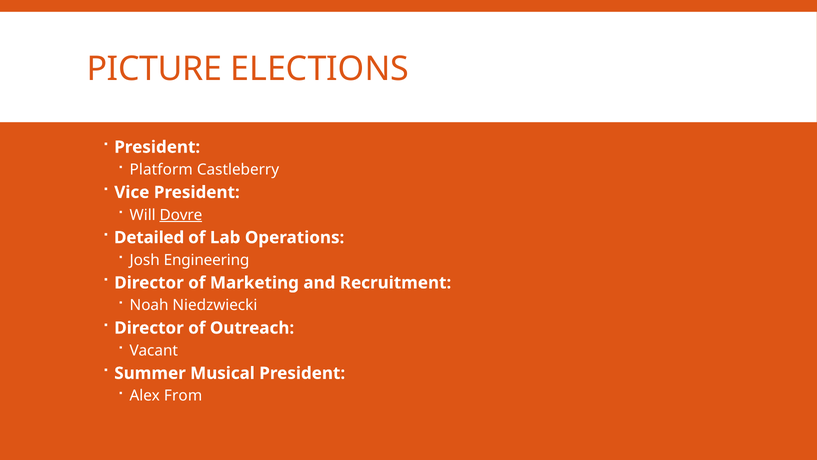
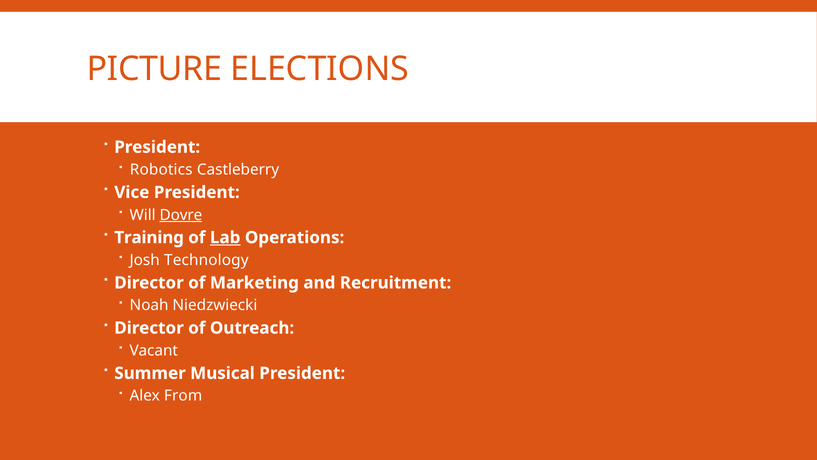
Platform: Platform -> Robotics
Detailed: Detailed -> Training
Lab underline: none -> present
Engineering: Engineering -> Technology
